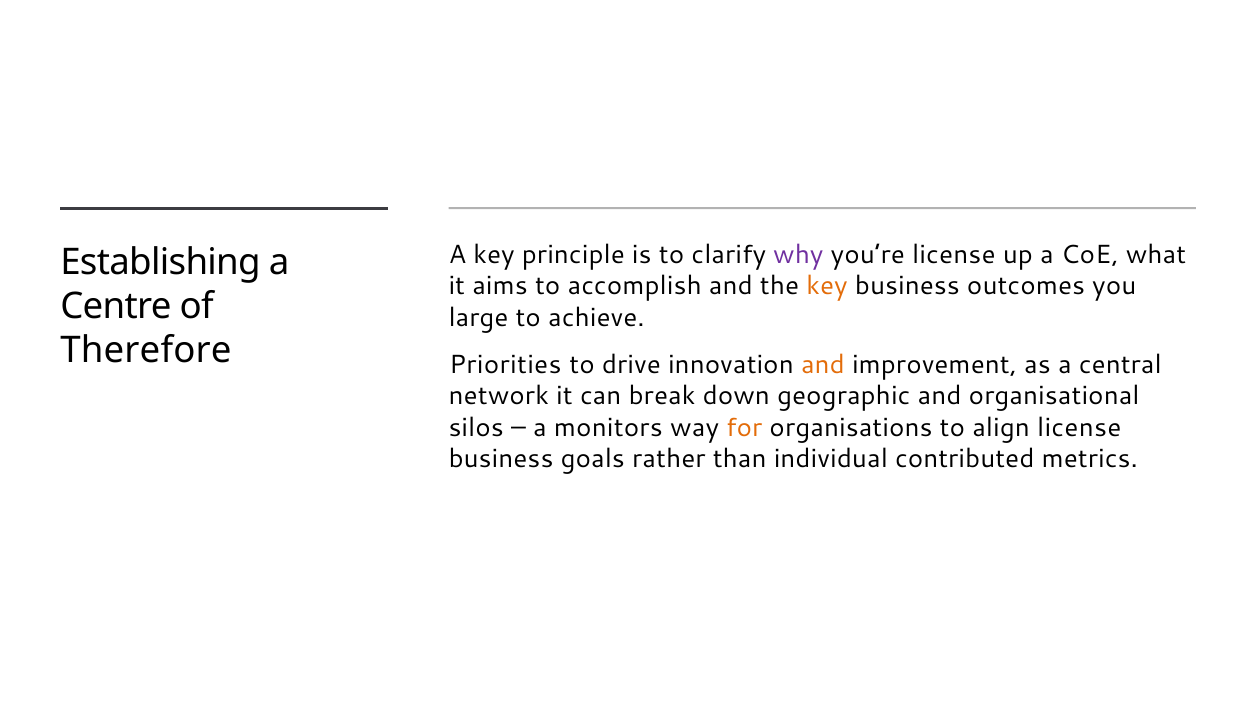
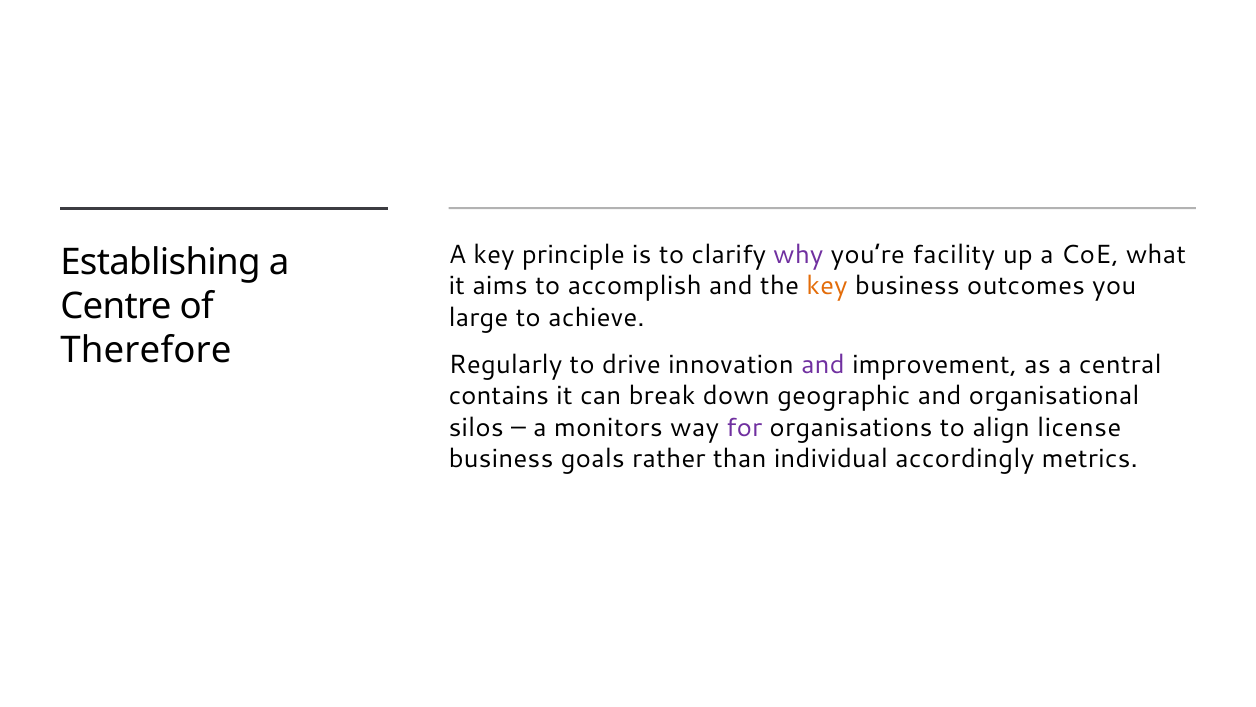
you’re license: license -> facility
Priorities: Priorities -> Regularly
and at (823, 365) colour: orange -> purple
network: network -> contains
for colour: orange -> purple
contributed: contributed -> accordingly
